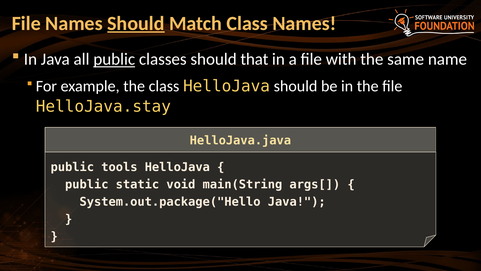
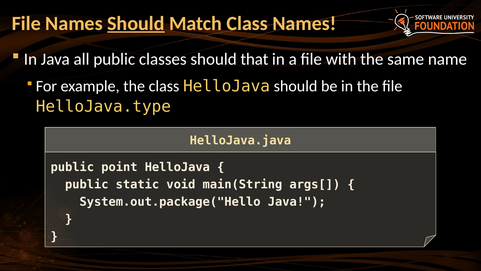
public at (114, 59) underline: present -> none
HelloJava.stay: HelloJava.stay -> HelloJava.type
tools: tools -> point
